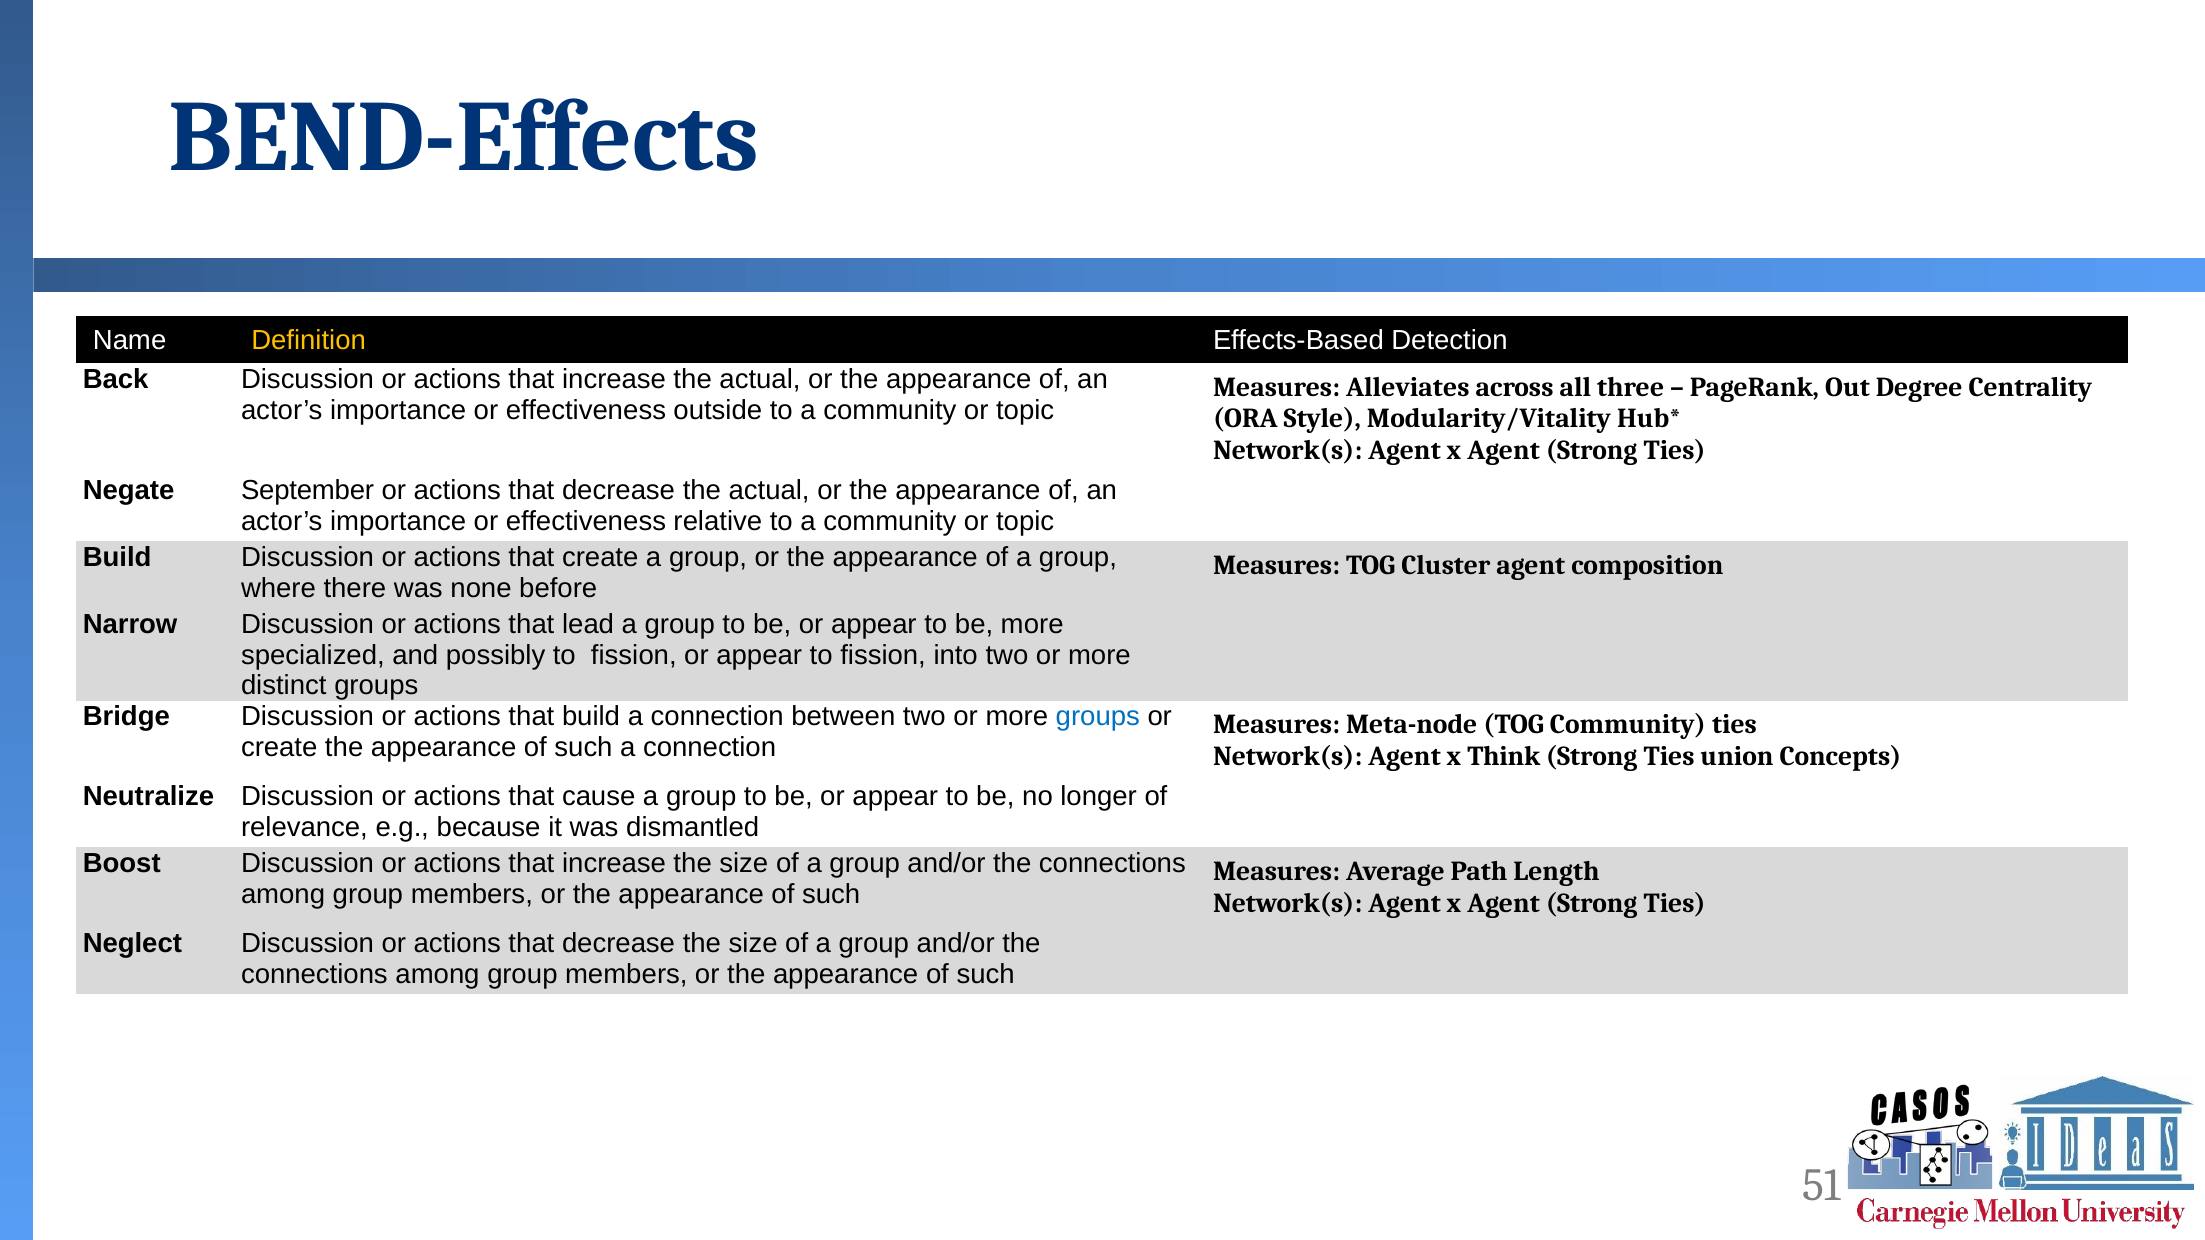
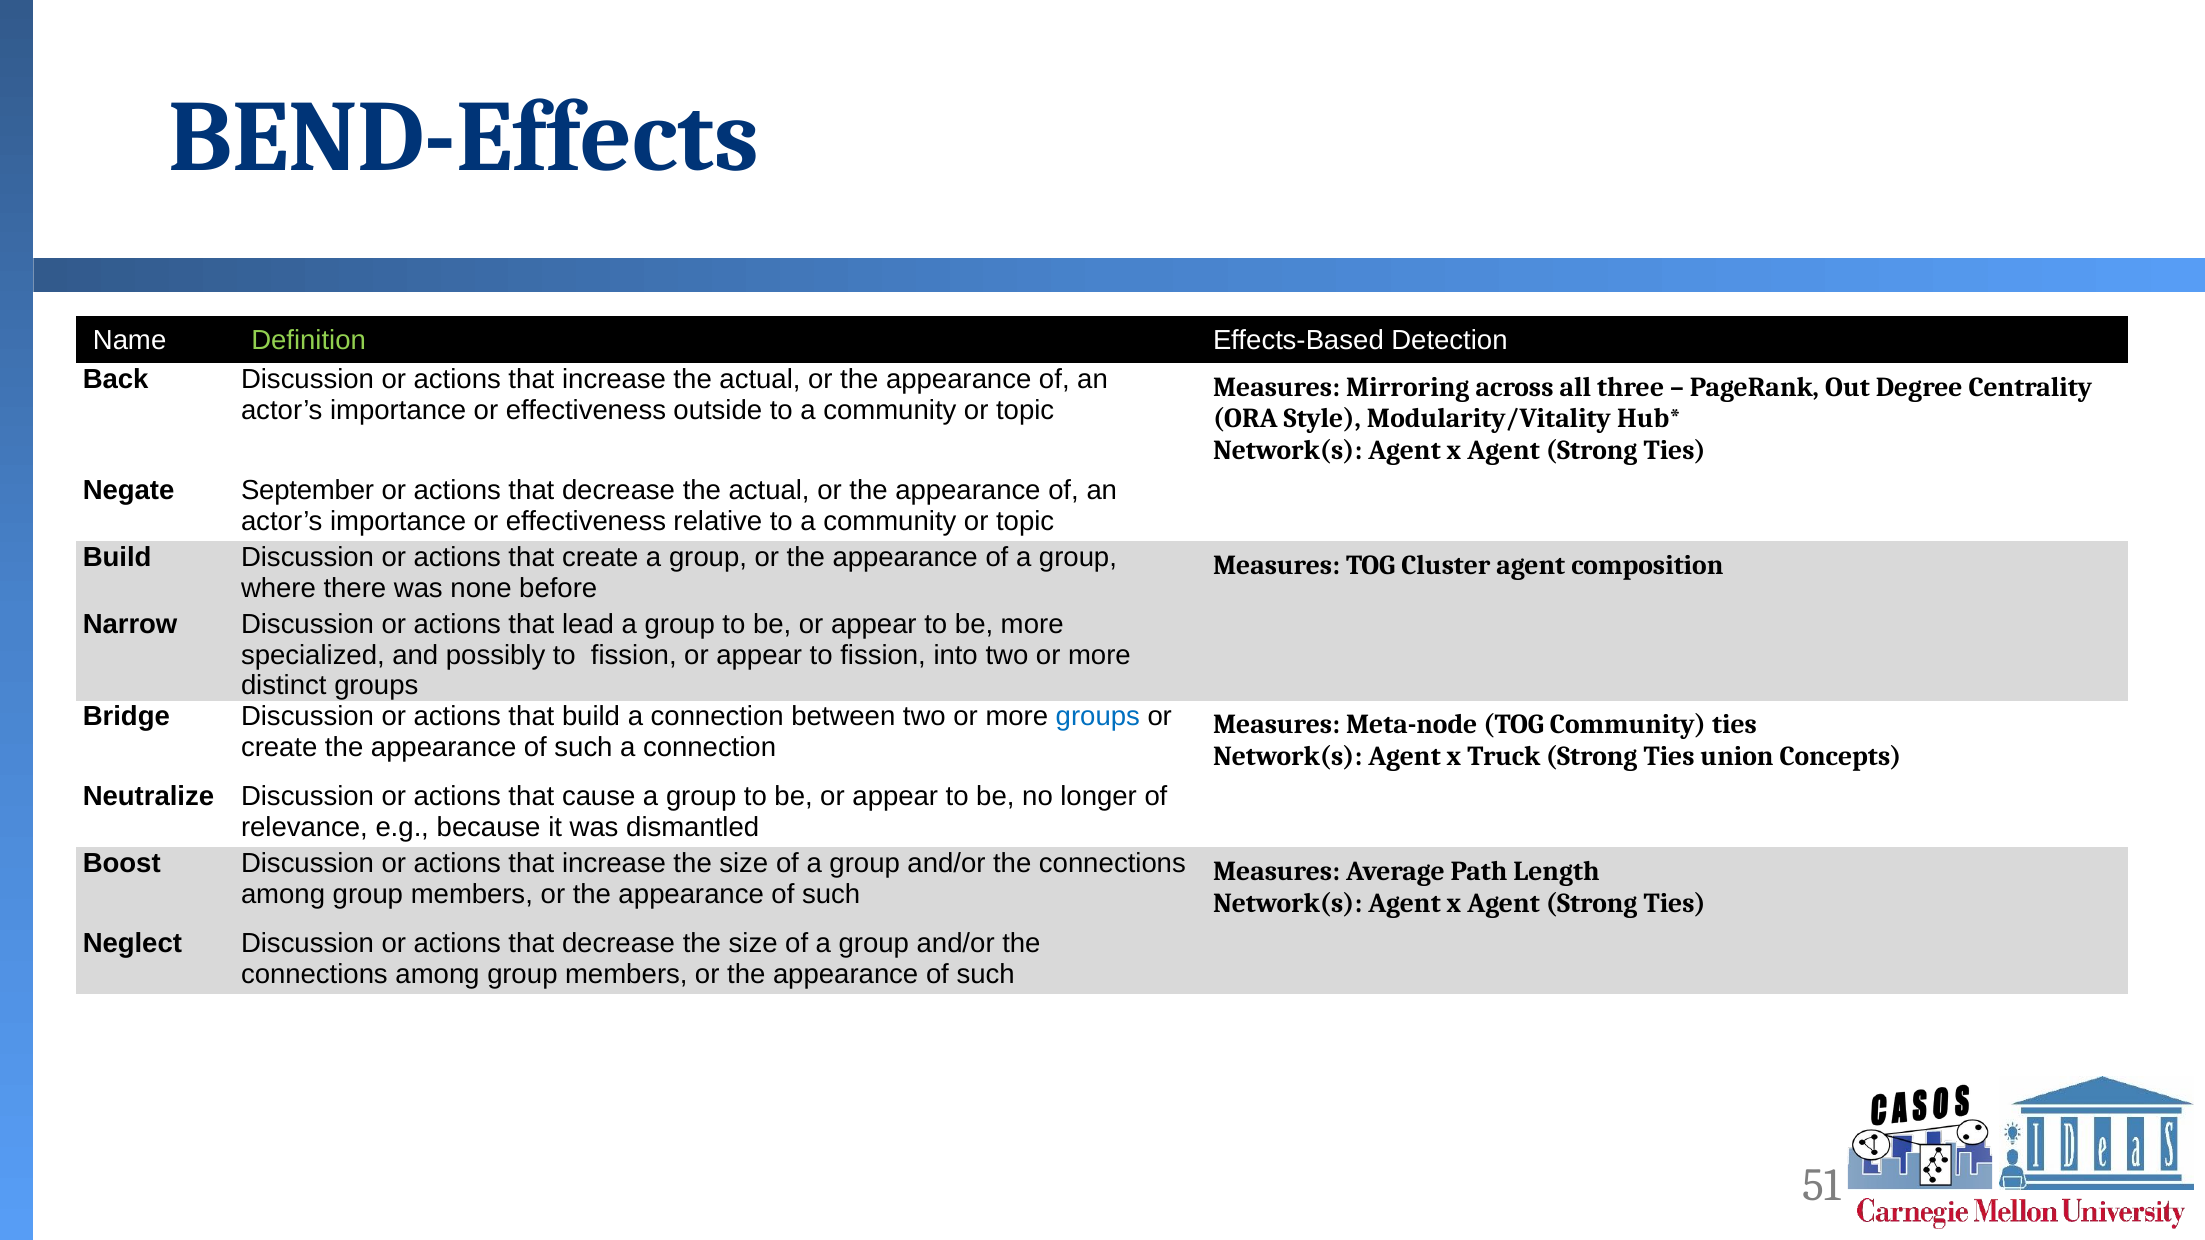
Definition colour: yellow -> light green
Alleviates: Alleviates -> Mirroring
Think: Think -> Truck
